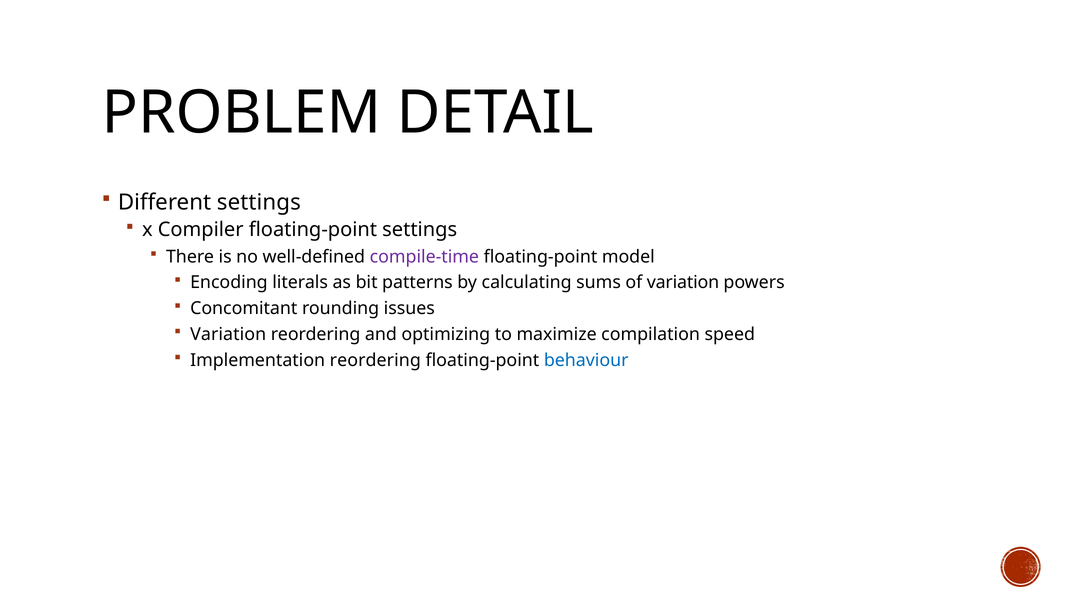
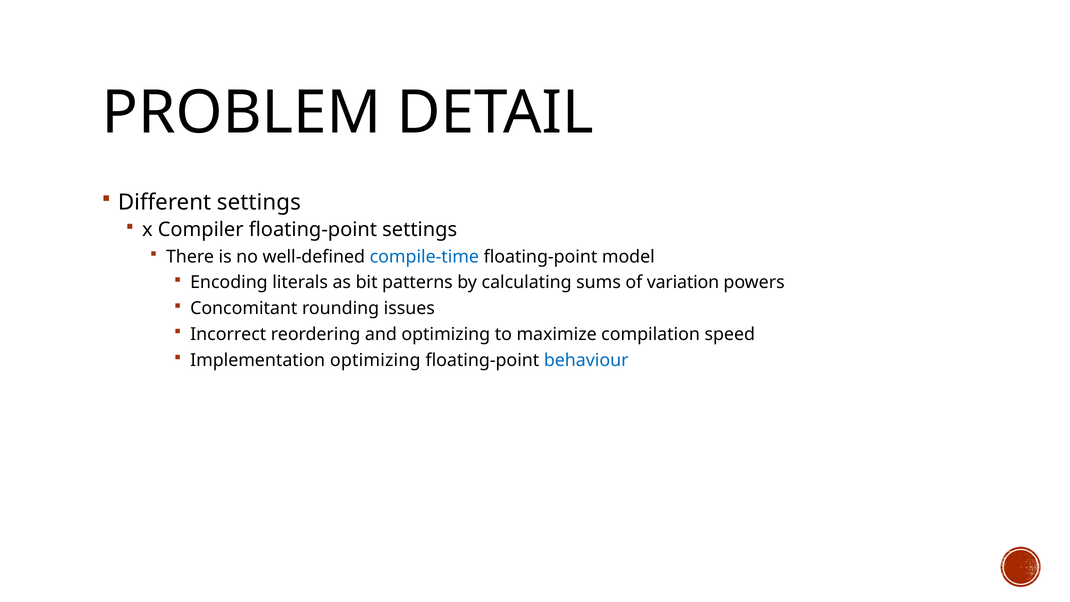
compile-time colour: purple -> blue
Variation at (228, 334): Variation -> Incorrect
Implementation reordering: reordering -> optimizing
